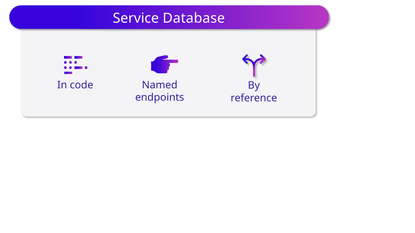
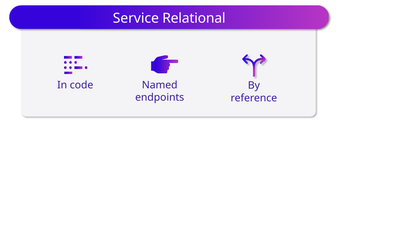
Database: Database -> Relational
